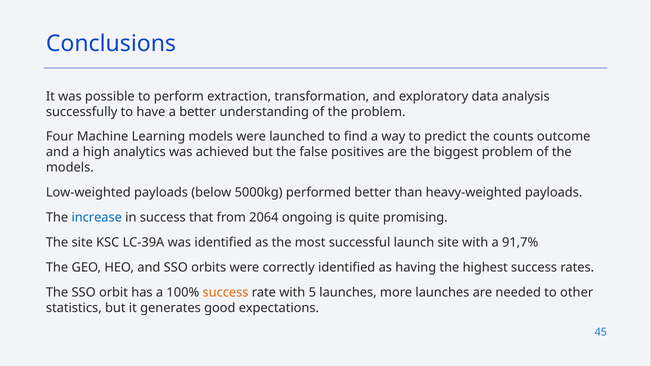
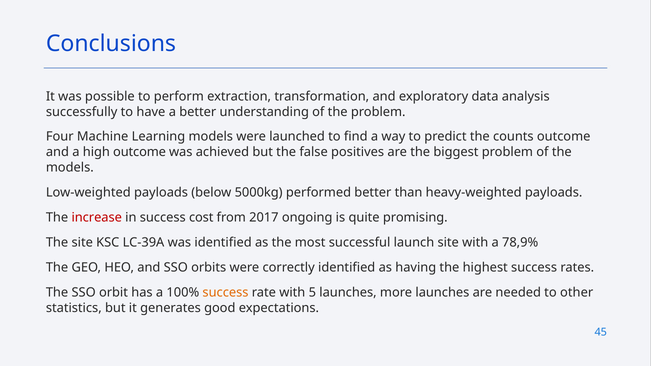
high analytics: analytics -> outcome
increase colour: blue -> red
that: that -> cost
2064: 2064 -> 2017
91,7%: 91,7% -> 78,9%
